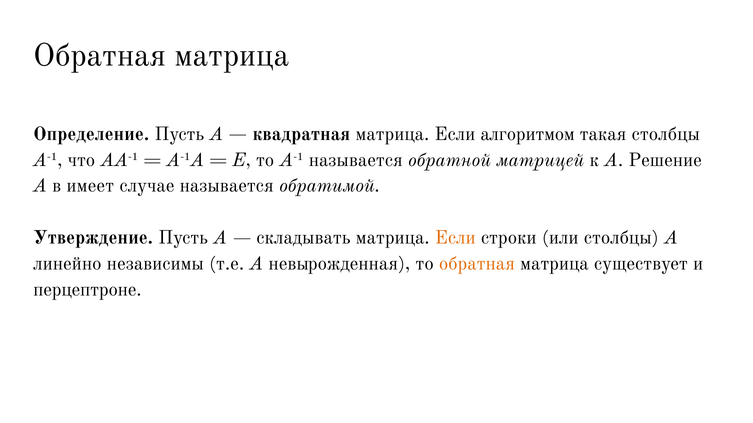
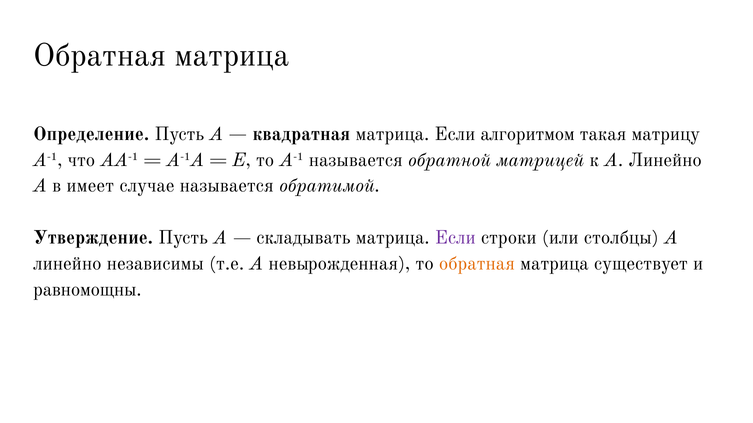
такая столбцы: столбцы -> матрицу
к A Решение: Решение -> Линейно
Если at (455, 238) colour: orange -> purple
перцептроне: перцептроне -> равномощны
